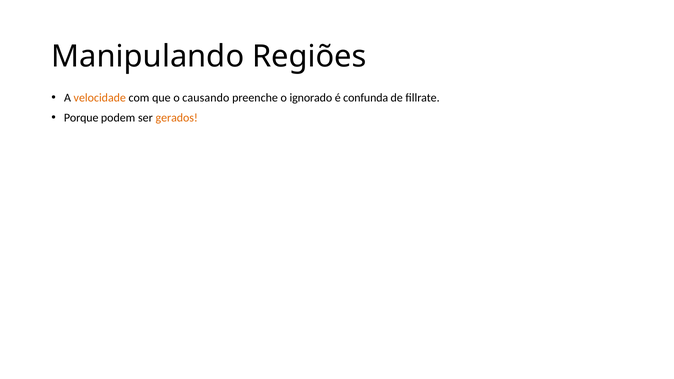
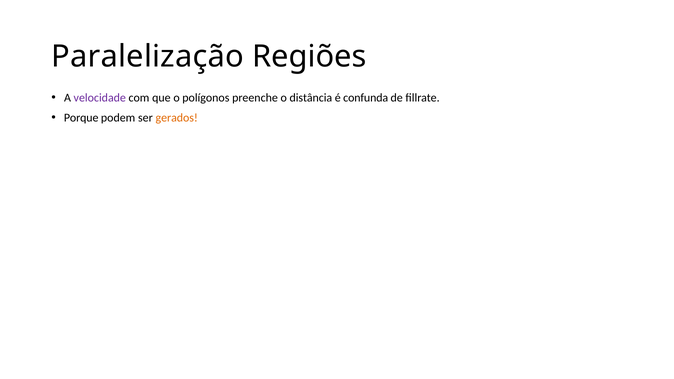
Manipulando: Manipulando -> Paralelização
velocidade colour: orange -> purple
causando: causando -> polígonos
ignorado: ignorado -> distância
